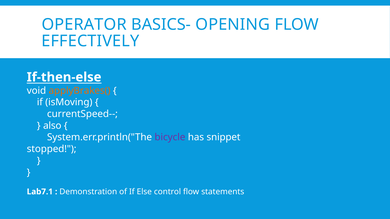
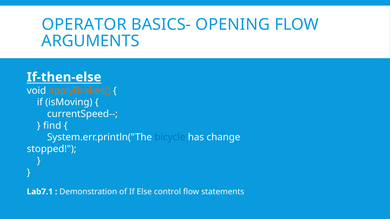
EFFECTIVELY: EFFECTIVELY -> ARGUMENTS
also: also -> find
bicycle colour: purple -> blue
snippet: snippet -> change
